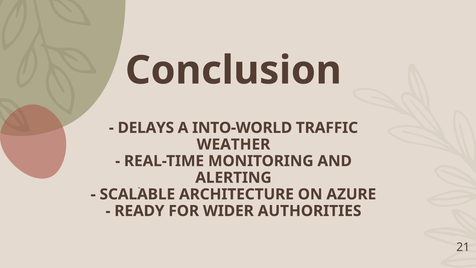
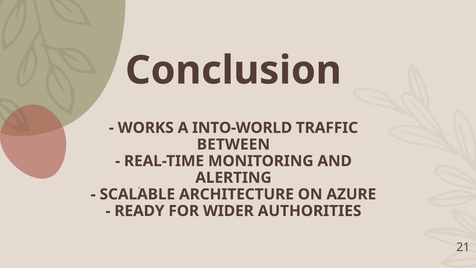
DELAYS: DELAYS -> WORKS
WEATHER: WEATHER -> BETWEEN
